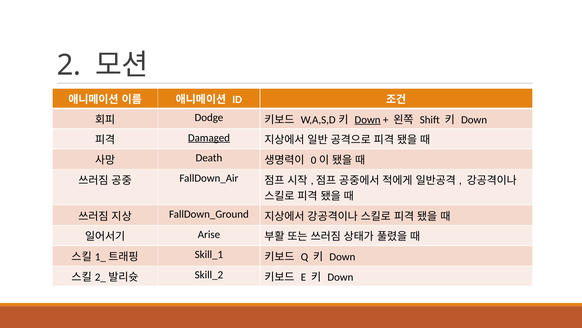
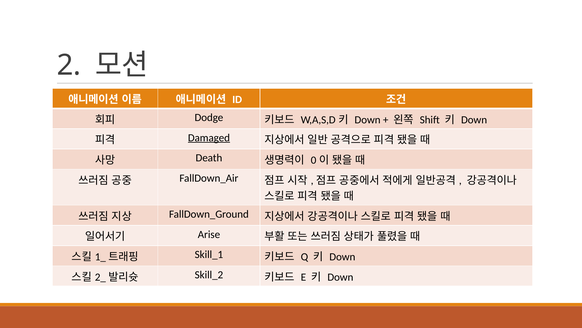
Down at (368, 120) underline: present -> none
